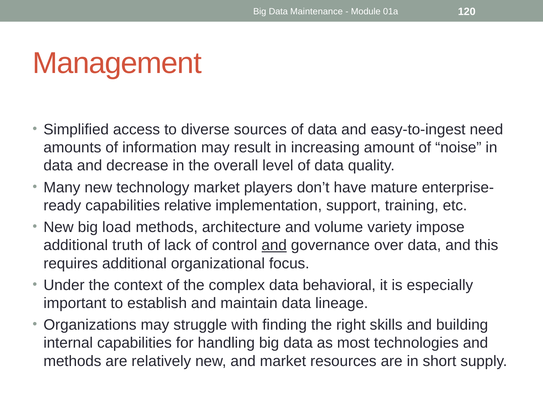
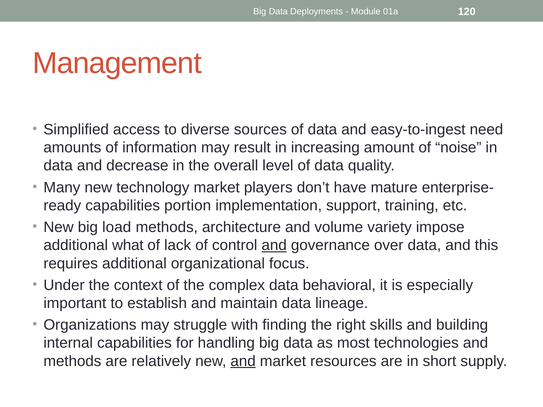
Maintenance: Maintenance -> Deployments
relative: relative -> portion
truth: truth -> what
and at (243, 361) underline: none -> present
